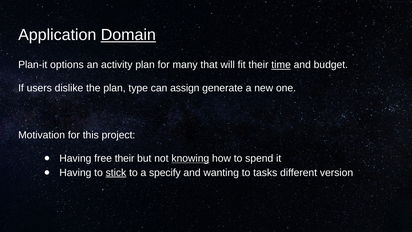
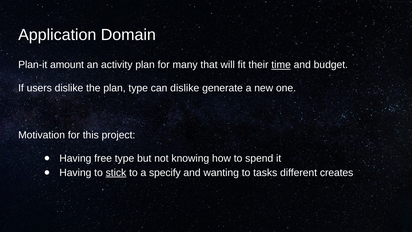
Domain underline: present -> none
options: options -> amount
can assign: assign -> dislike
free their: their -> type
knowing underline: present -> none
version: version -> creates
